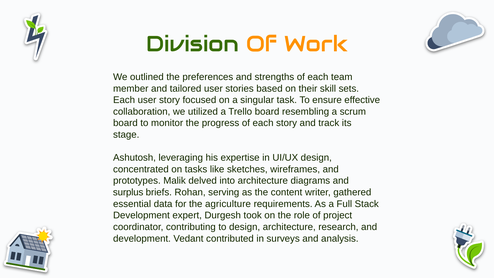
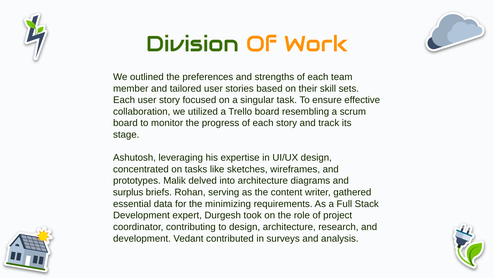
agriculture: agriculture -> minimizing
